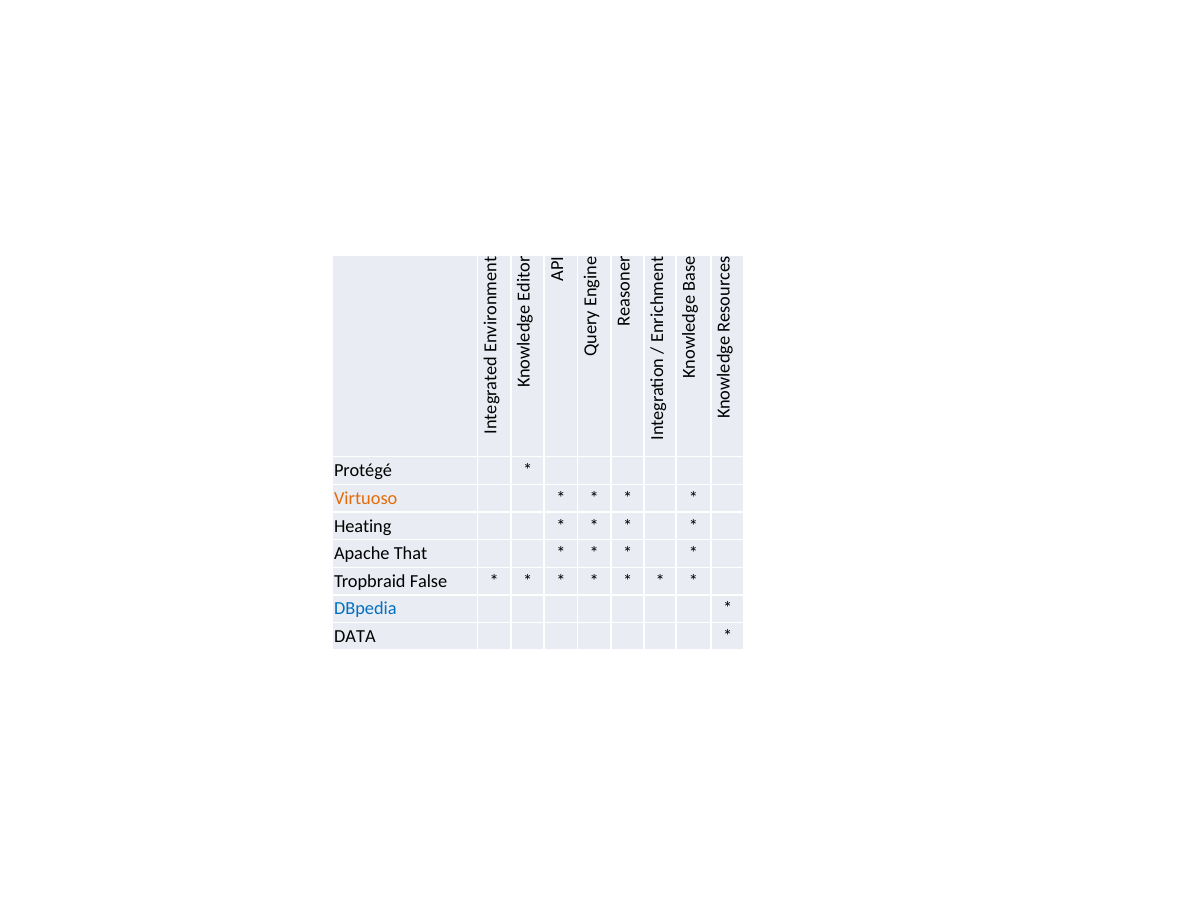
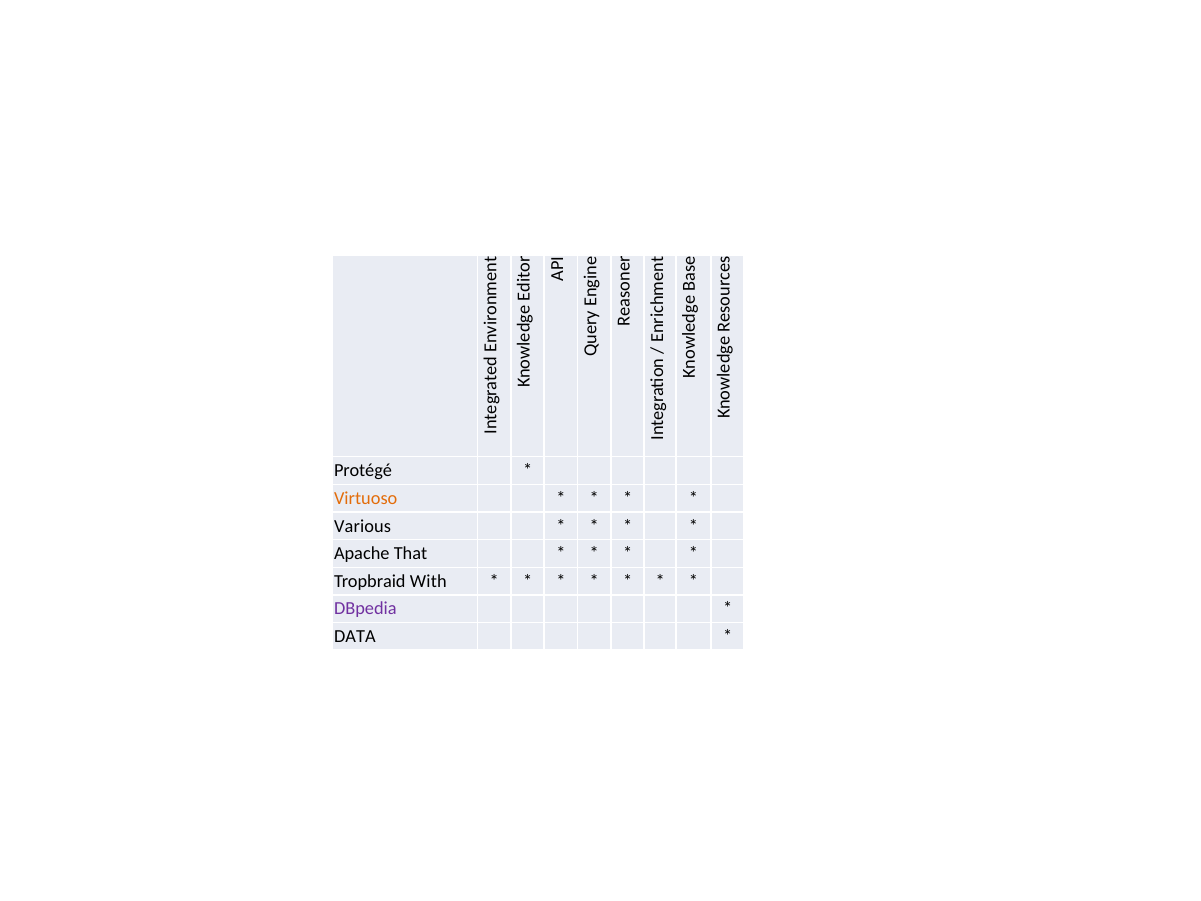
Heating: Heating -> Various
False: False -> With
DBpedia colour: blue -> purple
